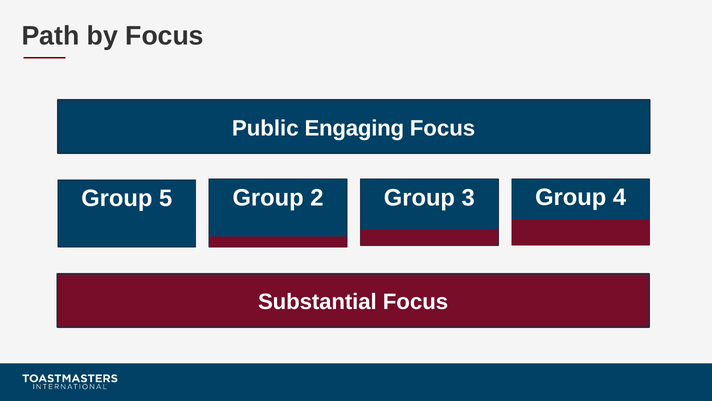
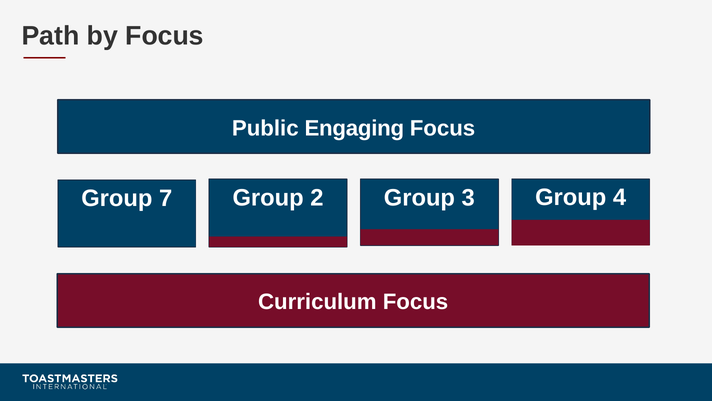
5: 5 -> 7
Substantial: Substantial -> Curriculum
